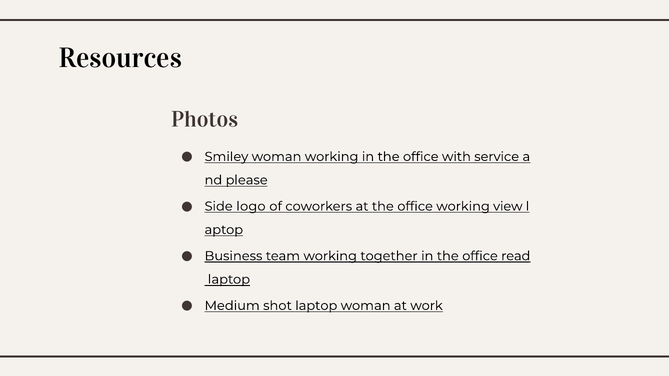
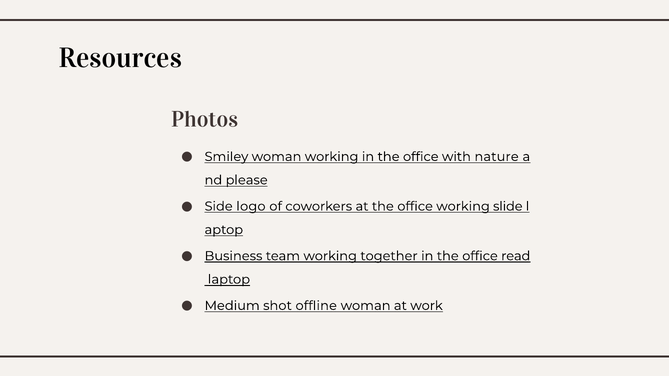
service: service -> nature
view: view -> slide
shot laptop: laptop -> offline
